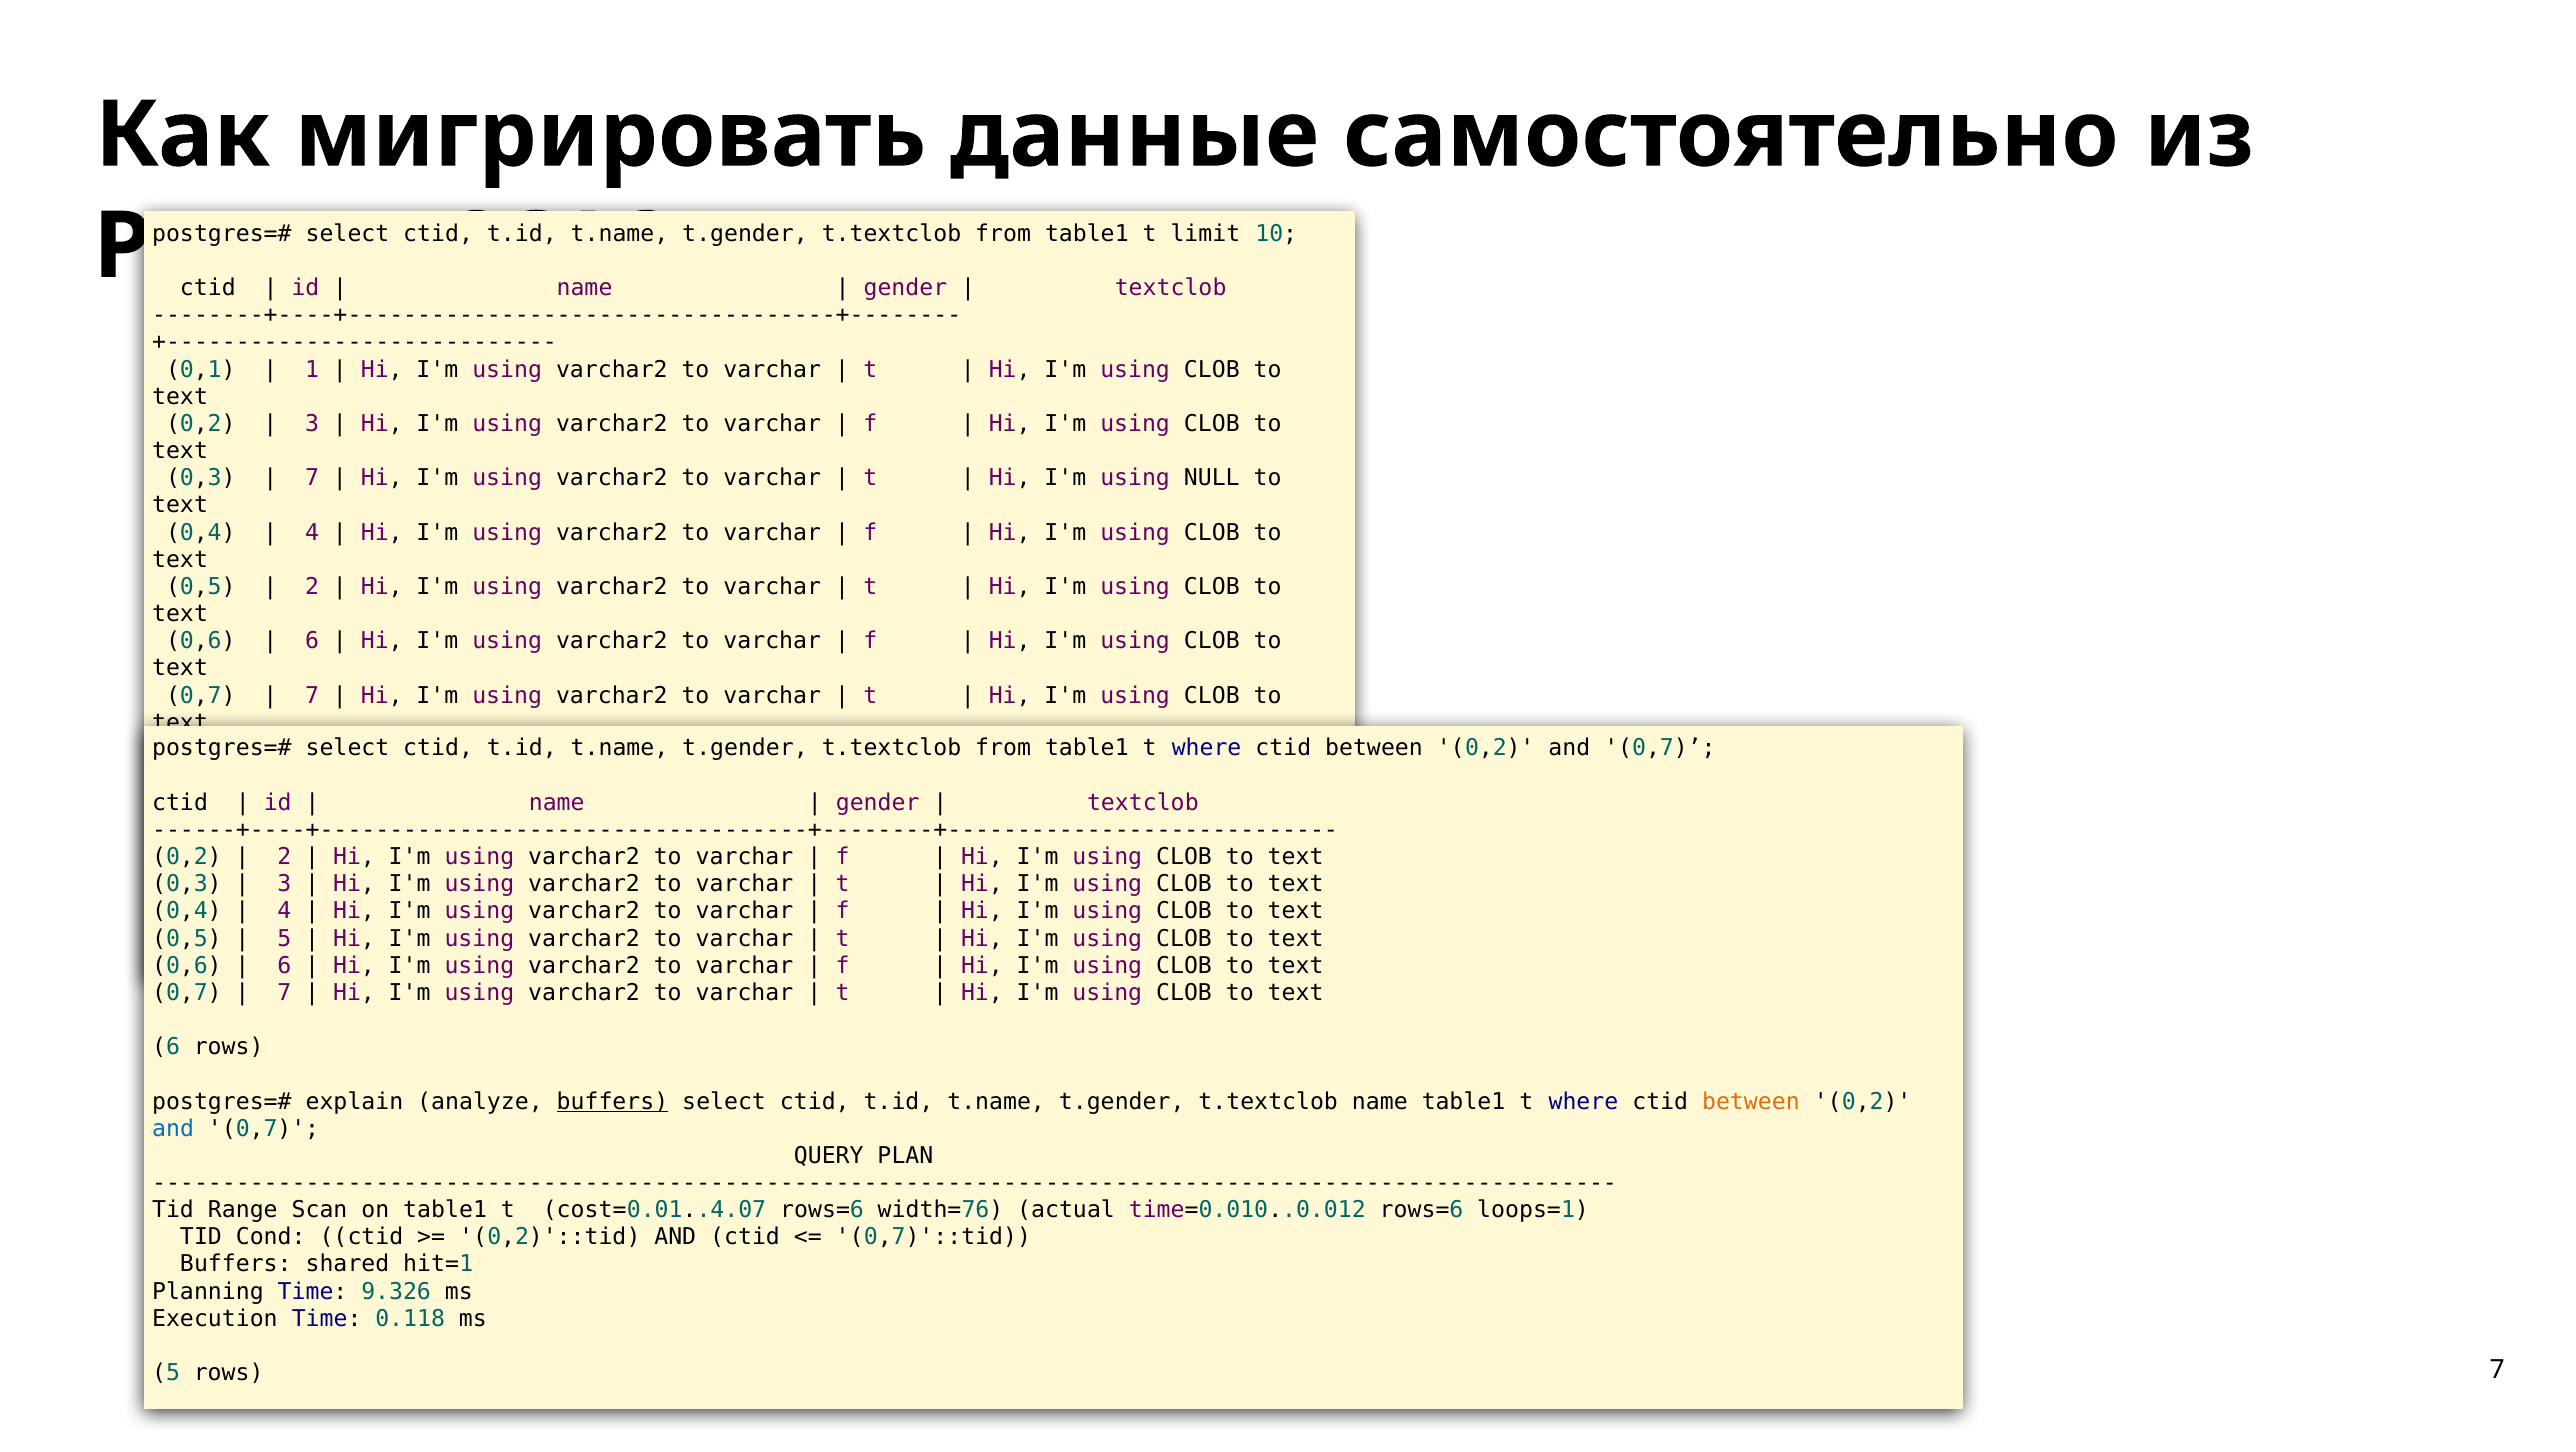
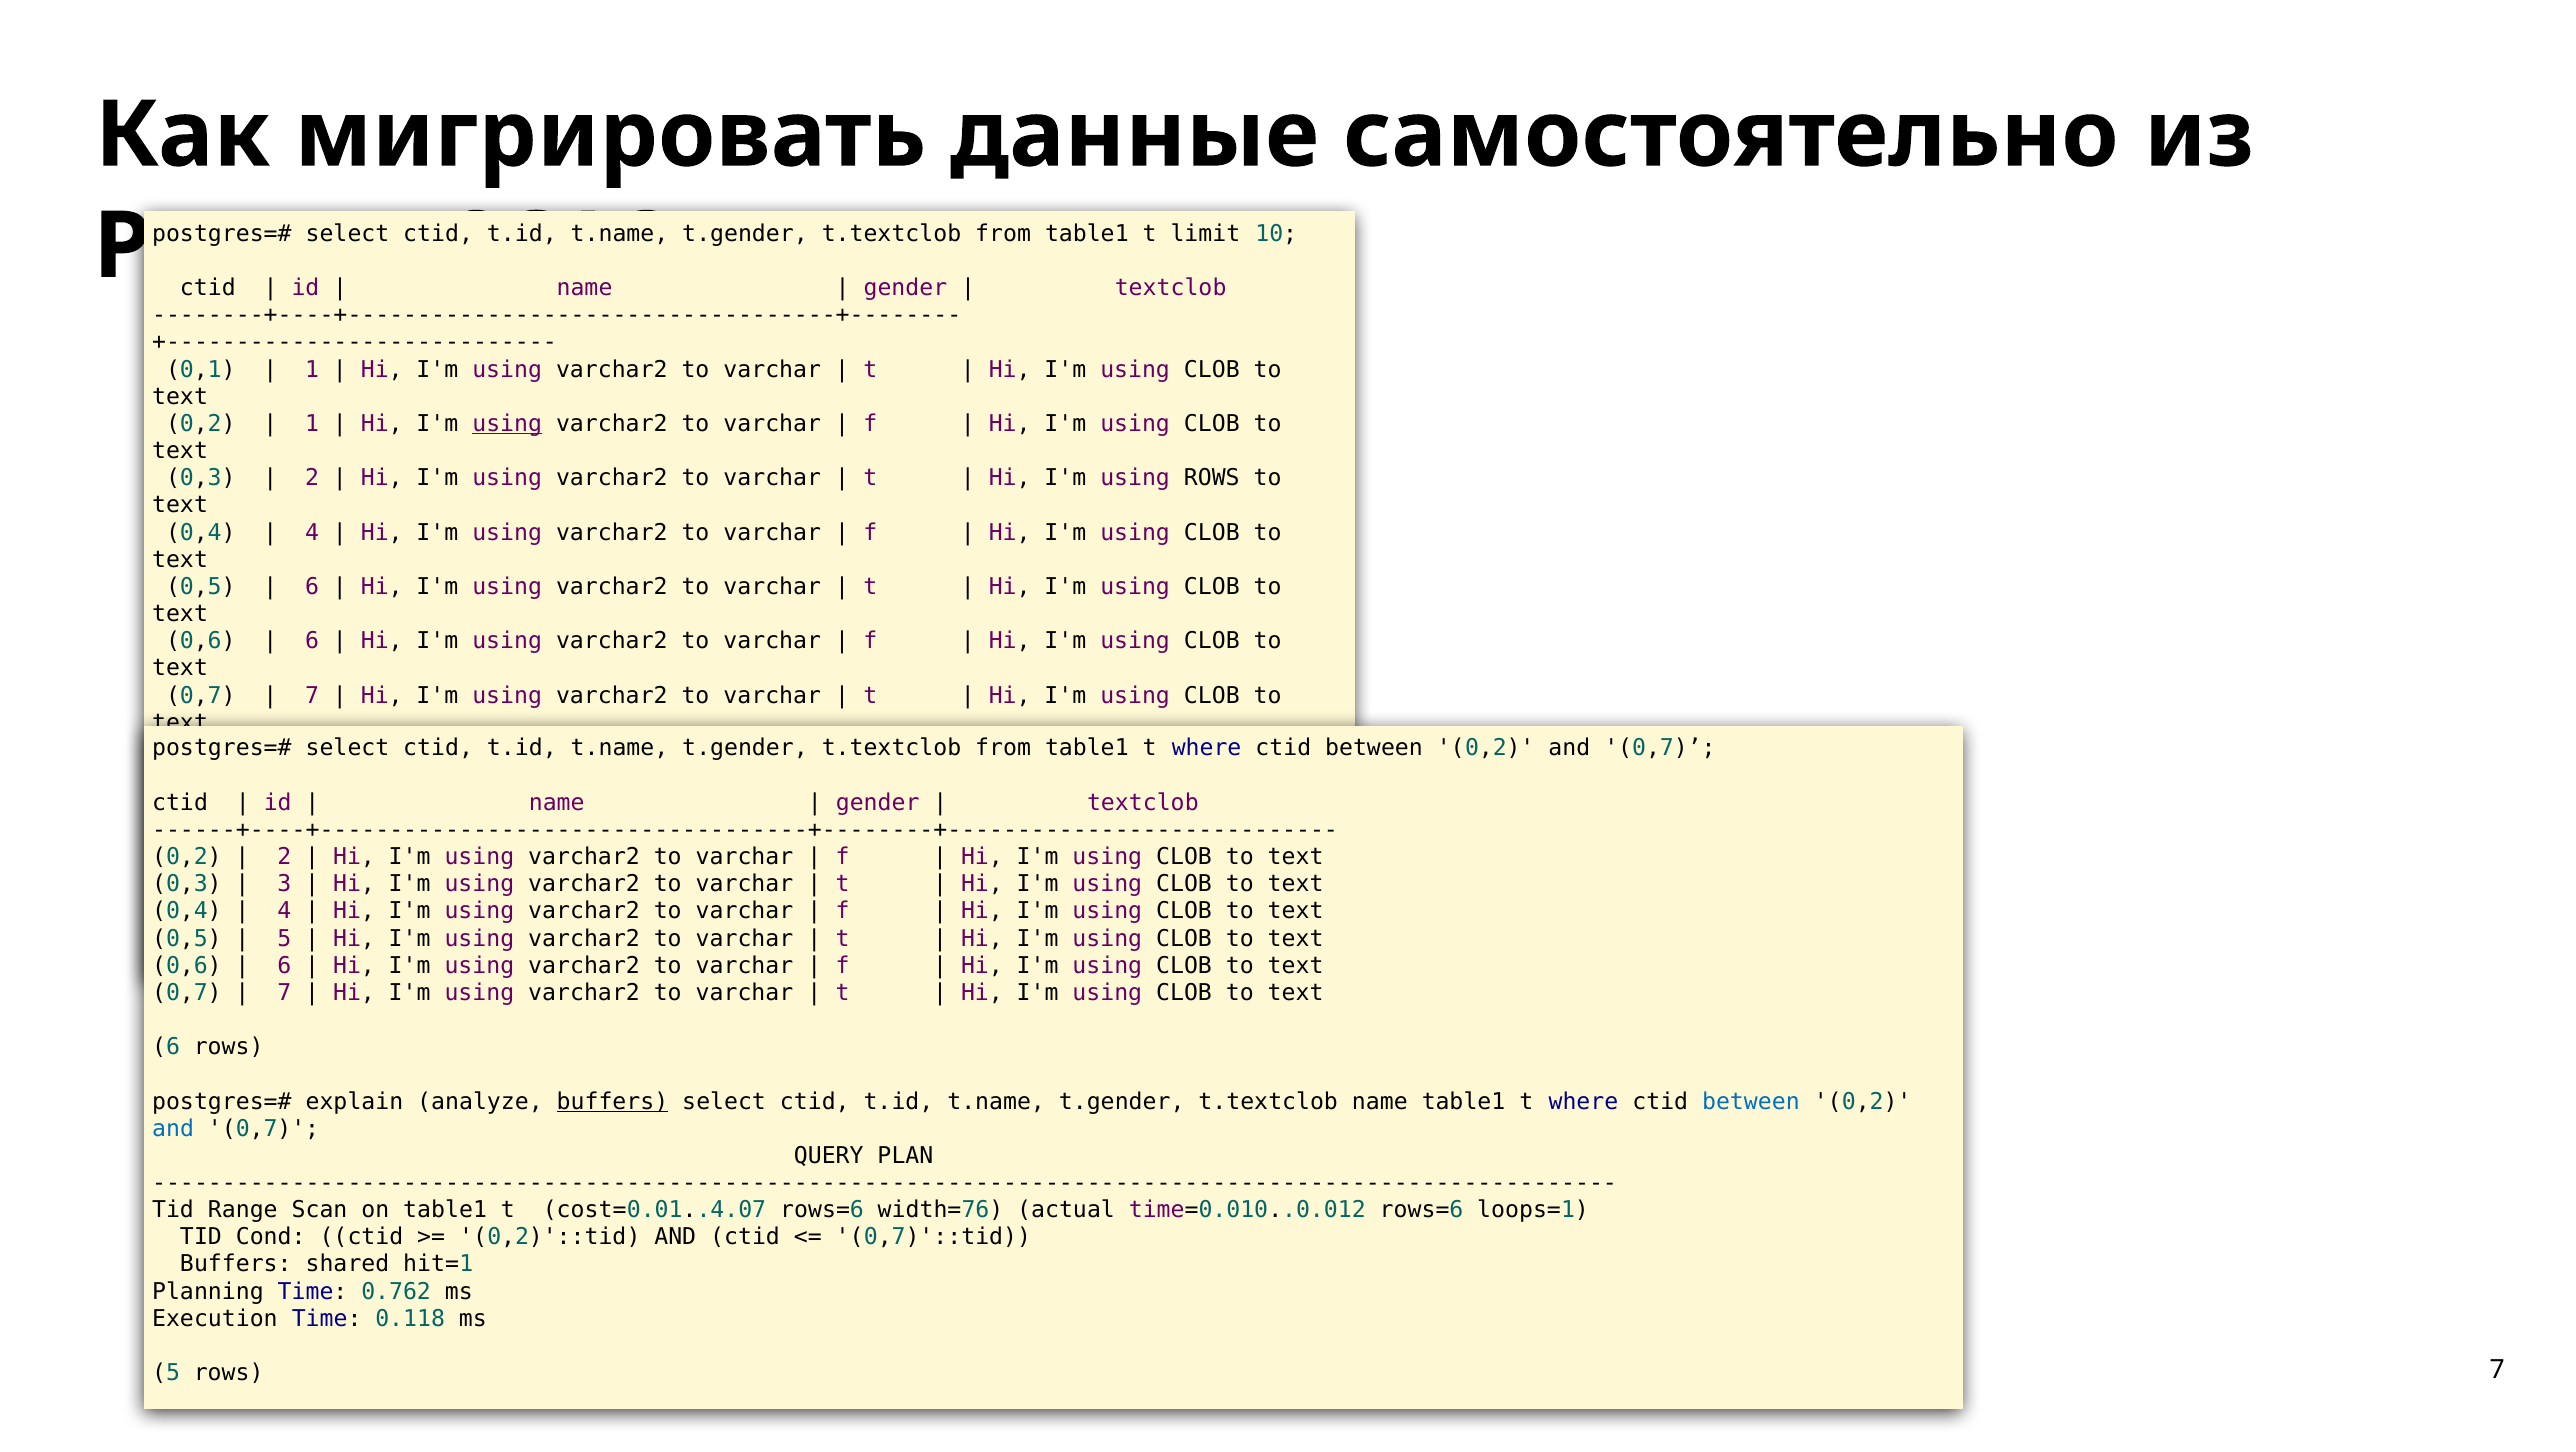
3 at (312, 424): 3 -> 1
using at (507, 424) underline: none -> present
7 at (312, 478): 7 -> 2
using NULL: NULL -> ROWS
2 at (312, 587): 2 -> 6
between at (1751, 1101) colour: orange -> blue
9.326: 9.326 -> 0.762
